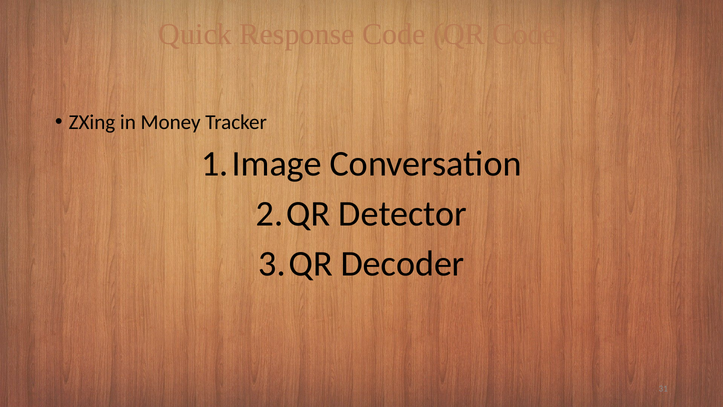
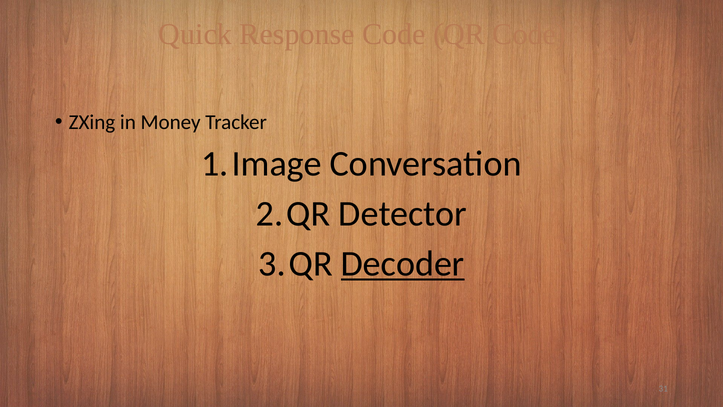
Decoder underline: none -> present
